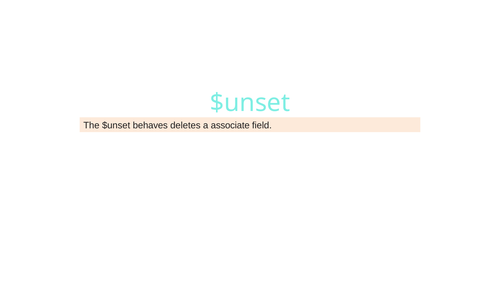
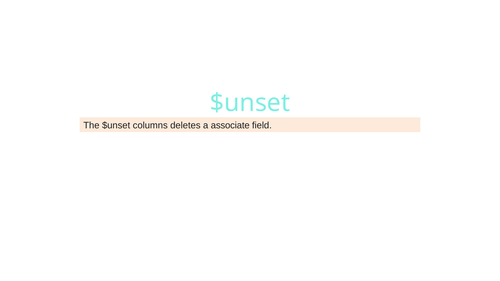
behaves: behaves -> columns
